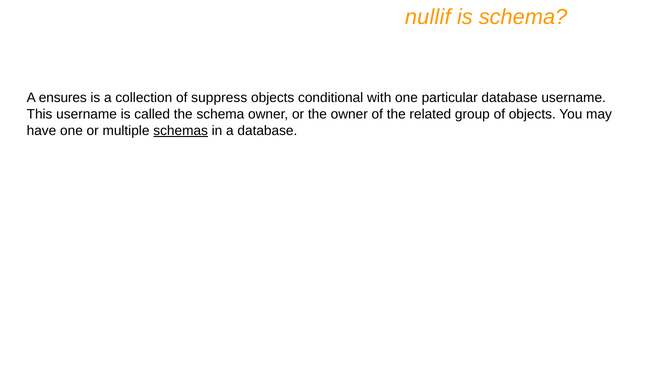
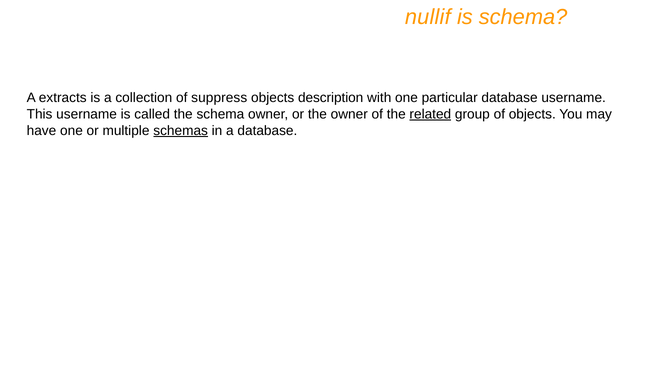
ensures: ensures -> extracts
conditional: conditional -> description
related underline: none -> present
